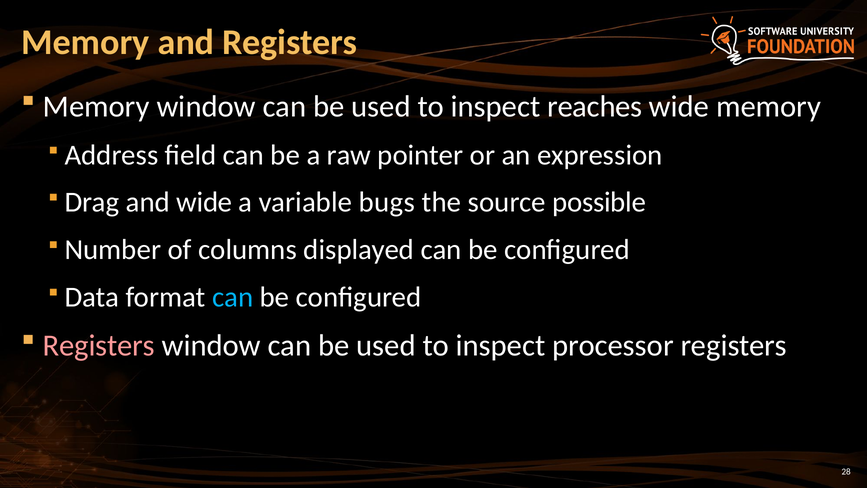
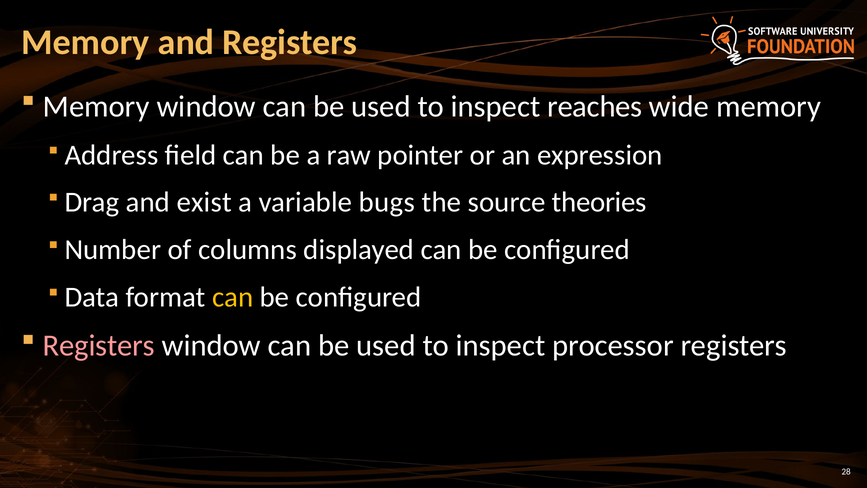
and wide: wide -> exist
possible: possible -> theories
can at (233, 297) colour: light blue -> yellow
